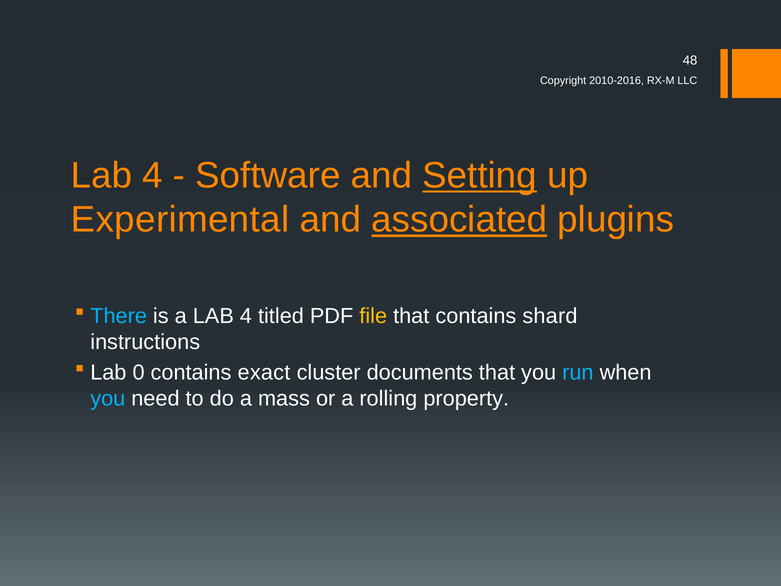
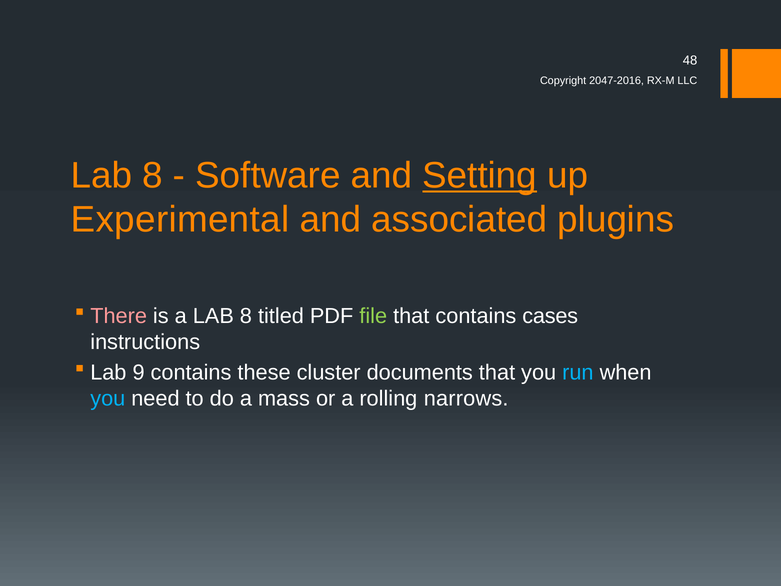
2010-2016: 2010-2016 -> 2047-2016
4 at (153, 175): 4 -> 8
associated underline: present -> none
There colour: light blue -> pink
a LAB 4: 4 -> 8
file colour: yellow -> light green
shard: shard -> cases
0: 0 -> 9
exact: exact -> these
property: property -> narrows
